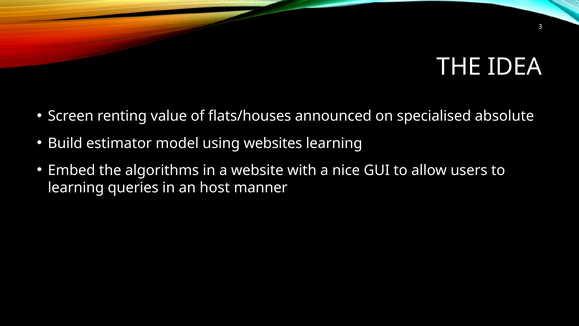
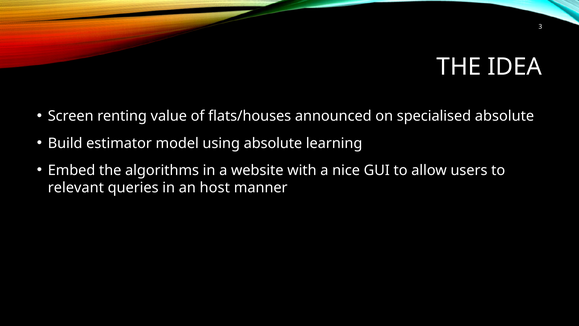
using websites: websites -> absolute
learning at (76, 188): learning -> relevant
